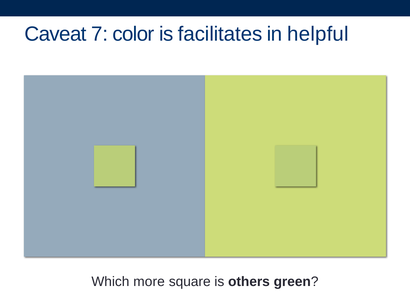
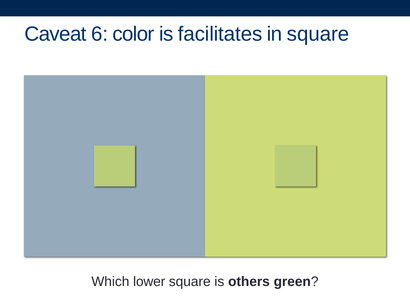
7: 7 -> 6
in helpful: helpful -> square
more: more -> lower
